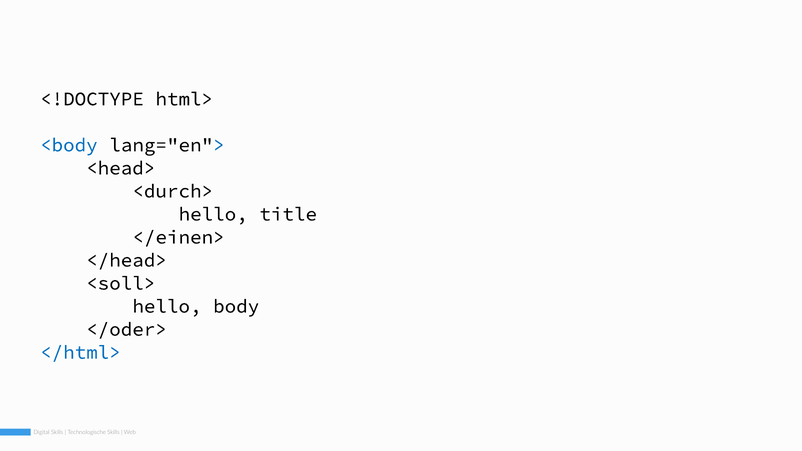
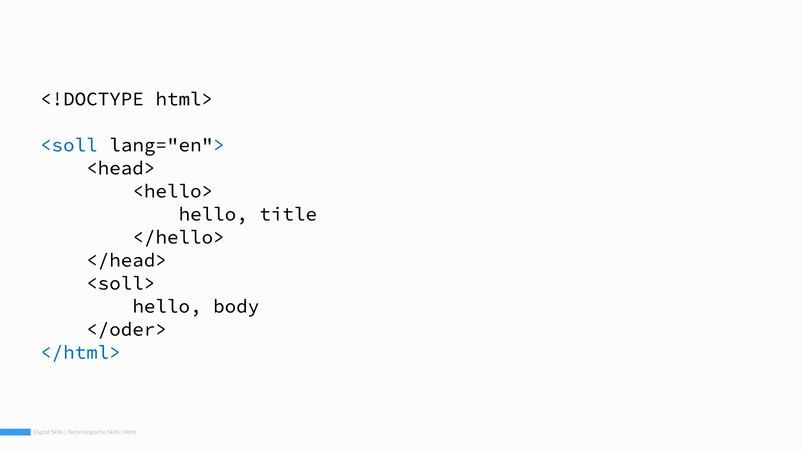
<body: <body -> <soll
<durch>: <durch> -> <hello>
</einen>: </einen> -> </hello>
